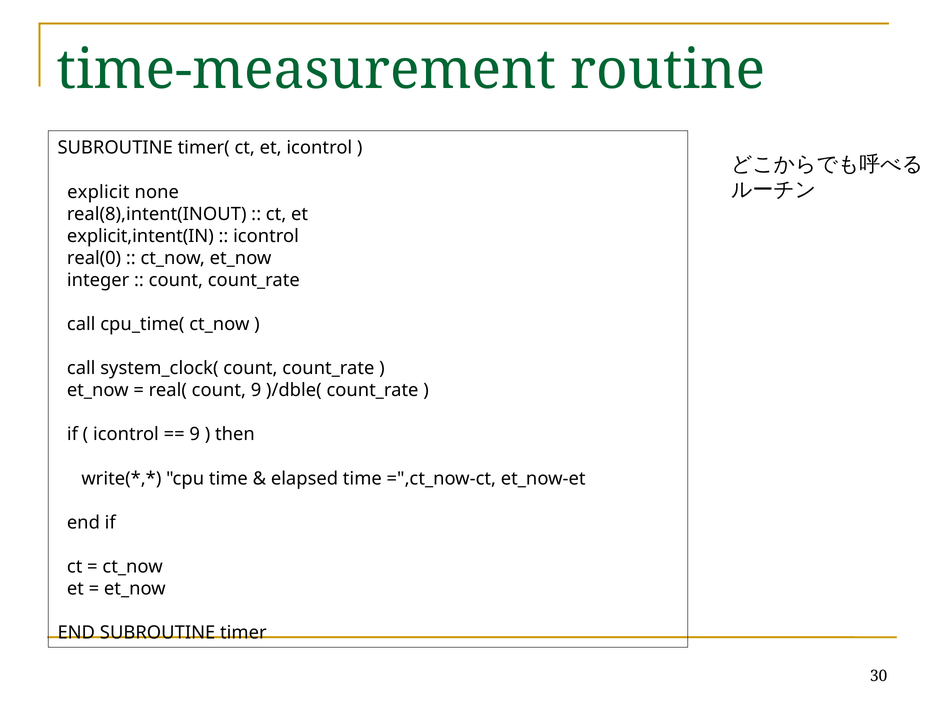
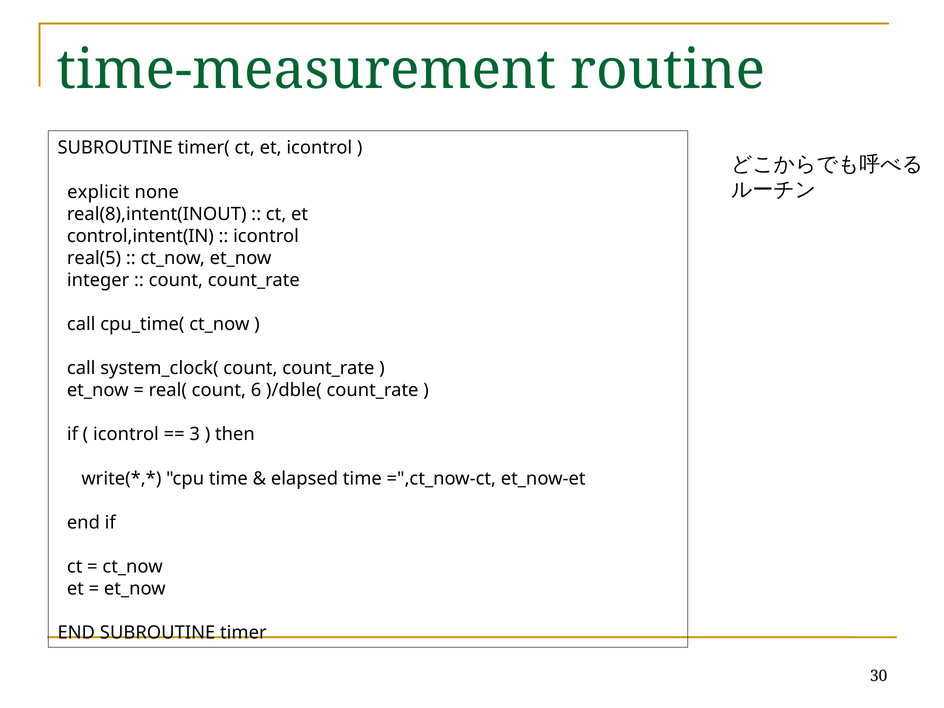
explicit,intent(IN: explicit,intent(IN -> control,intent(IN
real(0: real(0 -> real(5
count 9: 9 -> 6
9 at (195, 434): 9 -> 3
